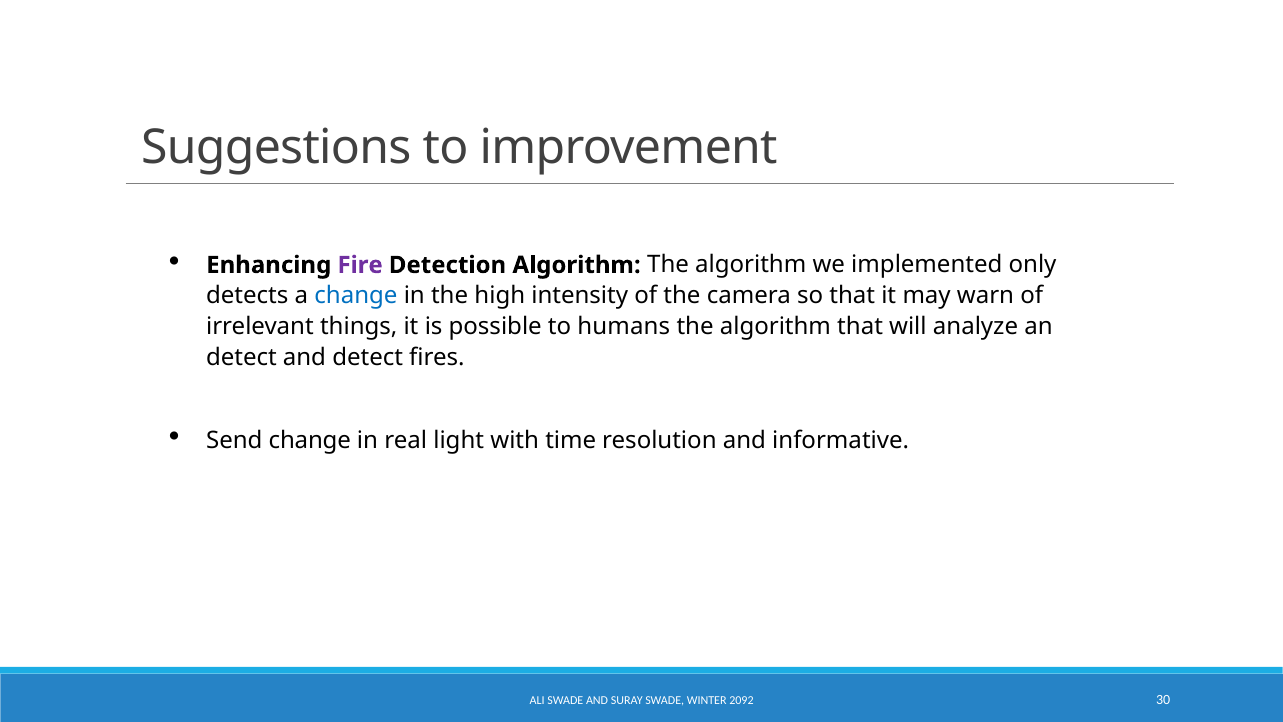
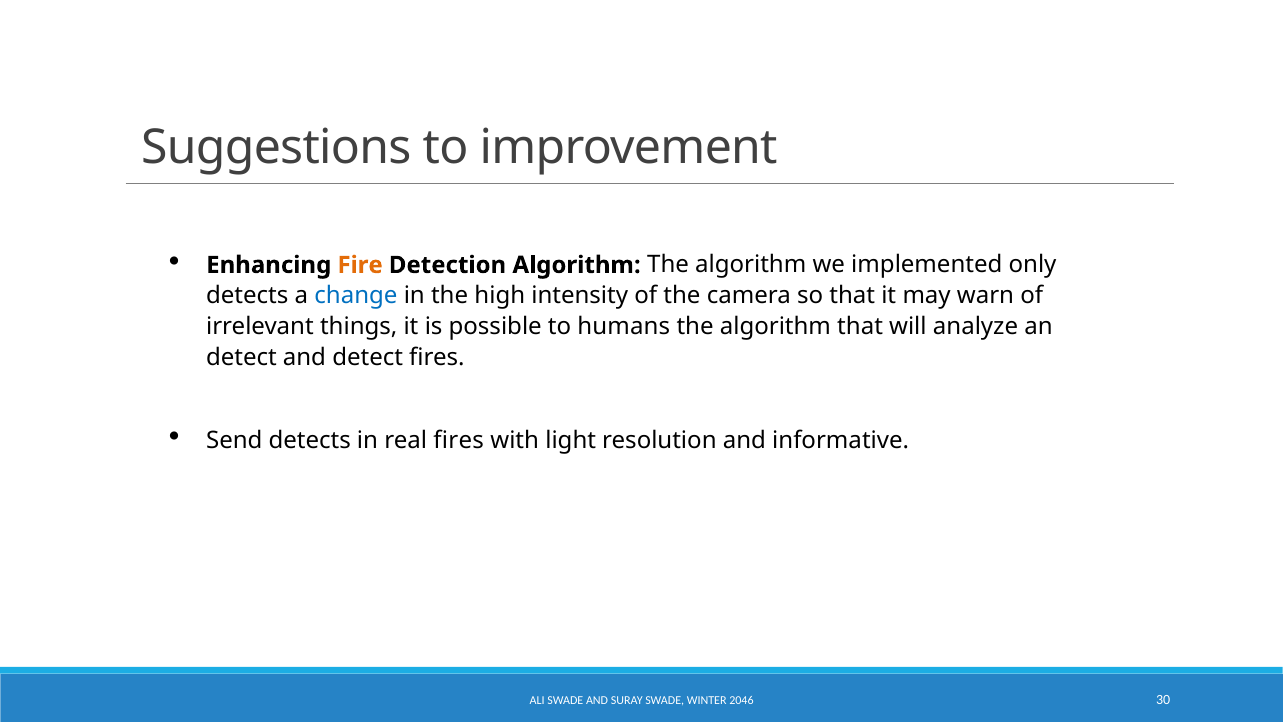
Fire colour: purple -> orange
Send change: change -> detects
real light: light -> fires
time: time -> light
2092: 2092 -> 2046
